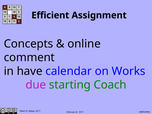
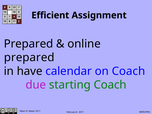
Concepts at (28, 44): Concepts -> Prepared
comment at (29, 57): comment -> prepared
on Works: Works -> Coach
